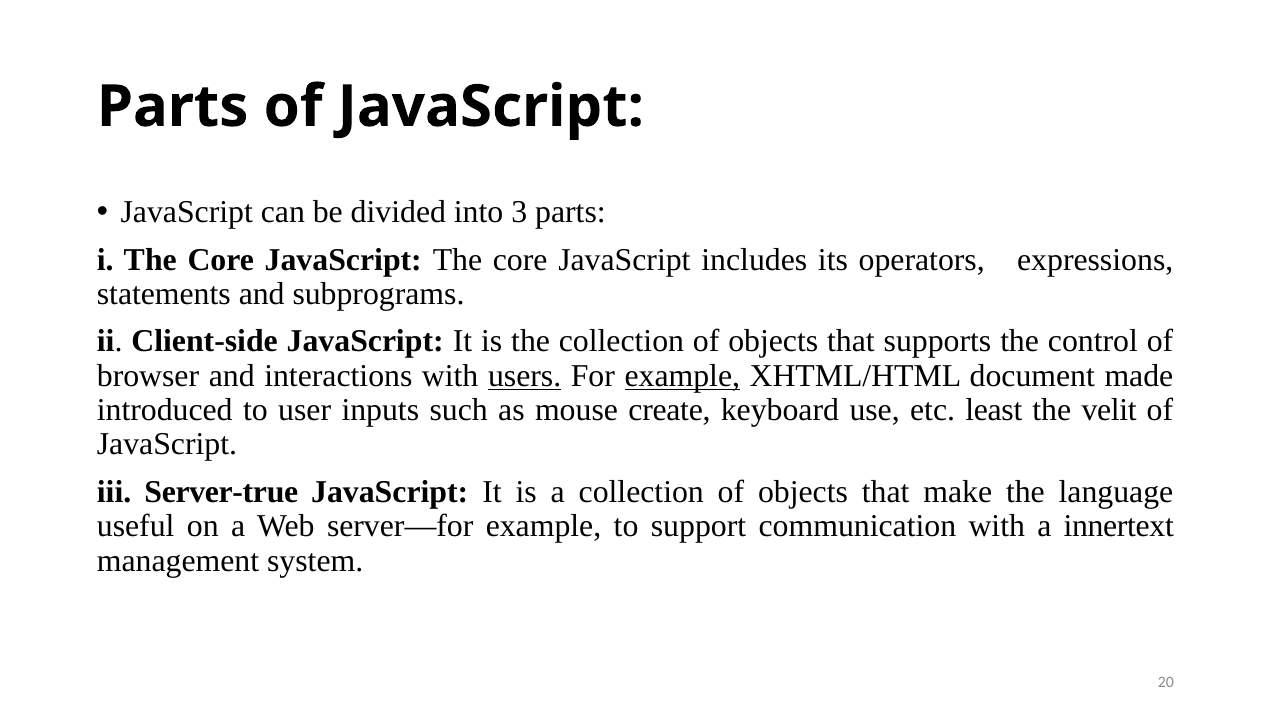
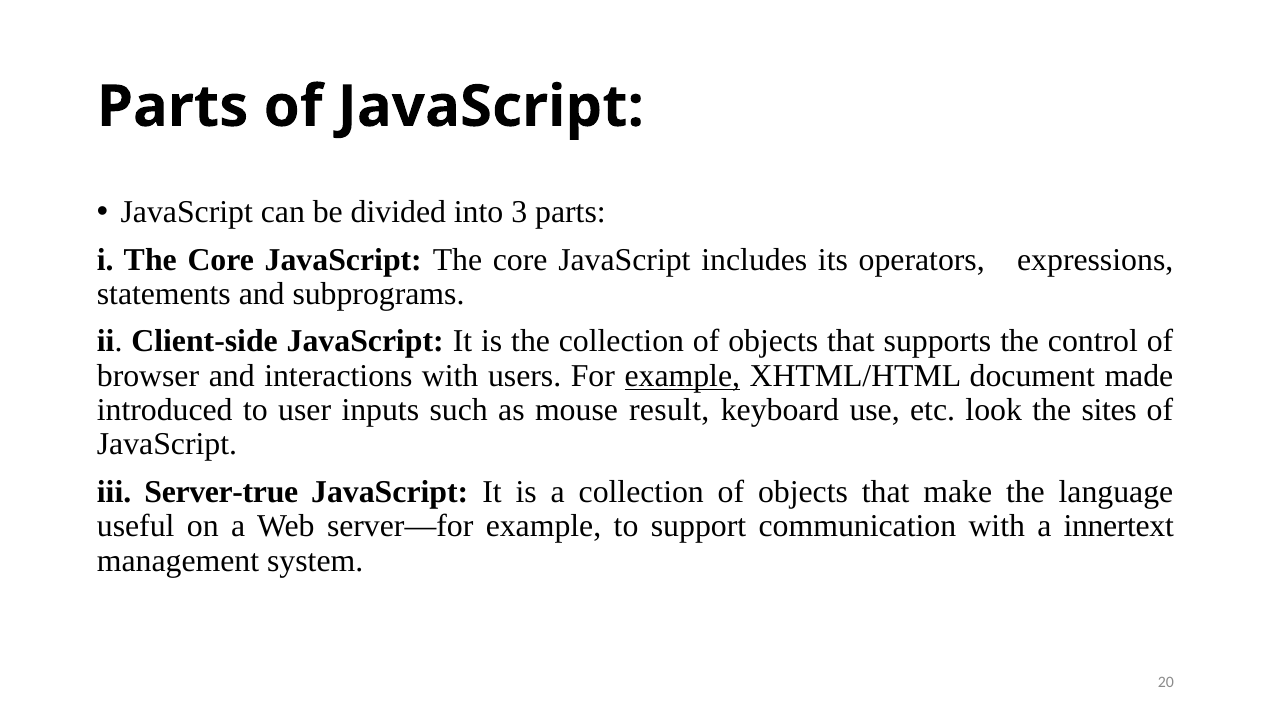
users underline: present -> none
create: create -> result
least: least -> look
velit: velit -> sites
